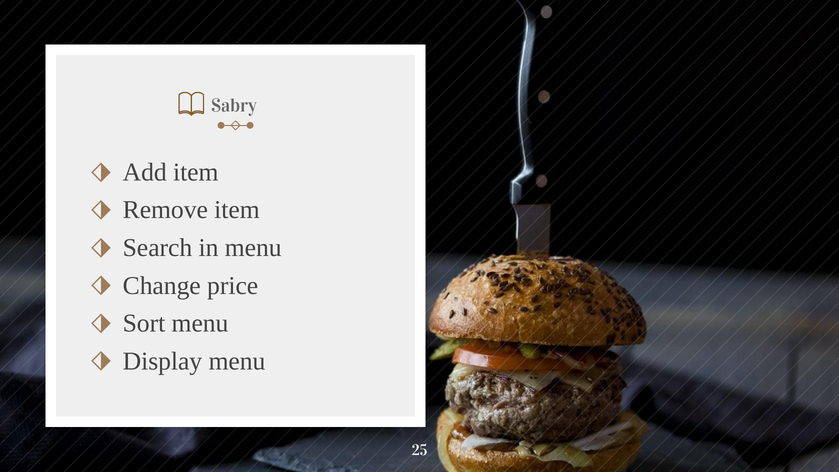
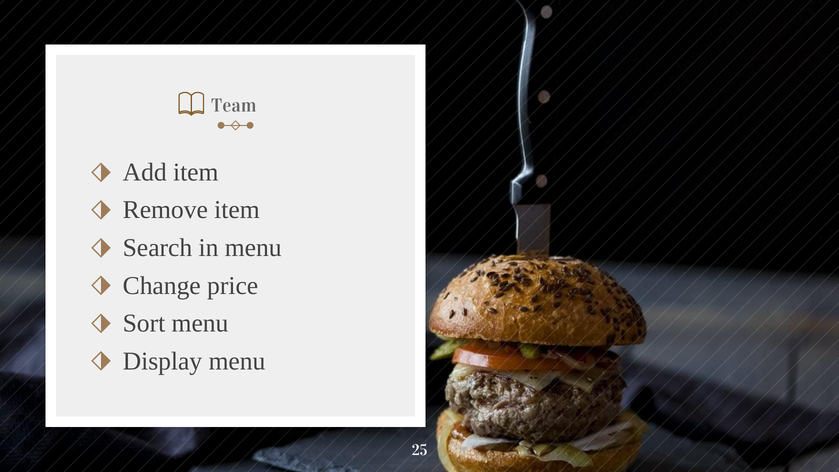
Sabry: Sabry -> Team
